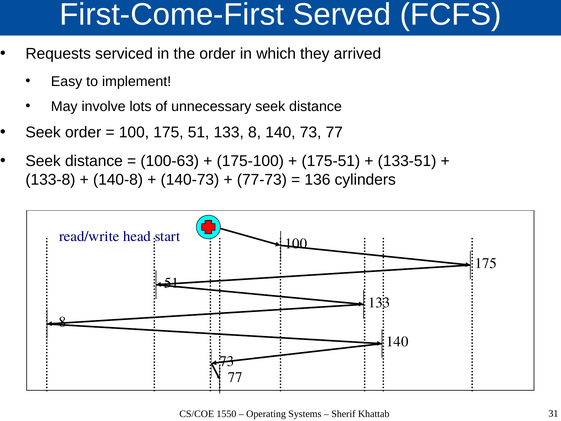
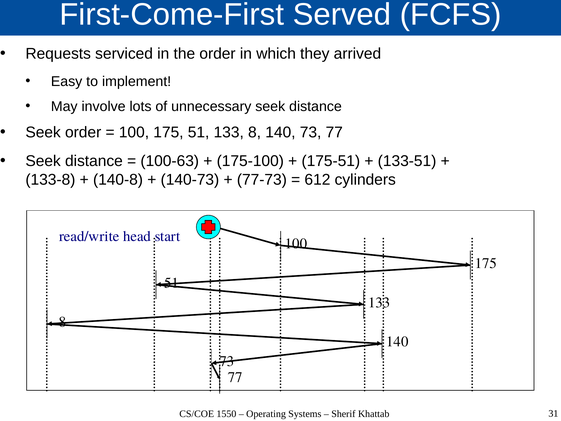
136: 136 -> 612
